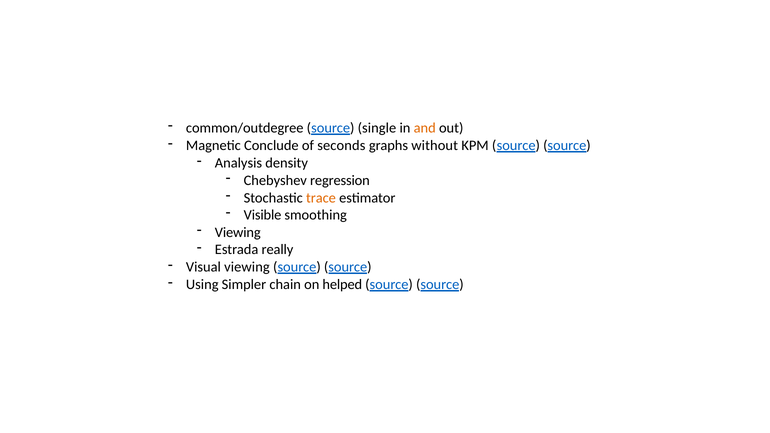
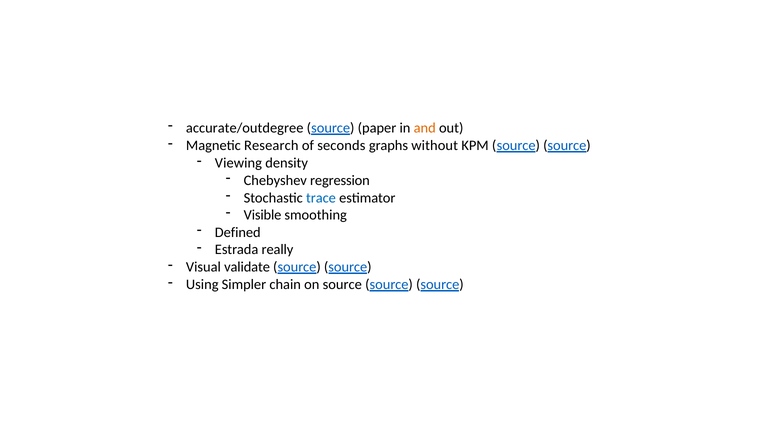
common/outdegree: common/outdegree -> accurate/outdegree
single: single -> paper
Conclude: Conclude -> Research
Analysis: Analysis -> Viewing
trace colour: orange -> blue
Viewing at (238, 232): Viewing -> Defined
Visual viewing: viewing -> validate
on helped: helped -> source
